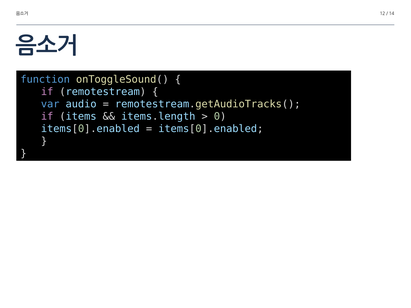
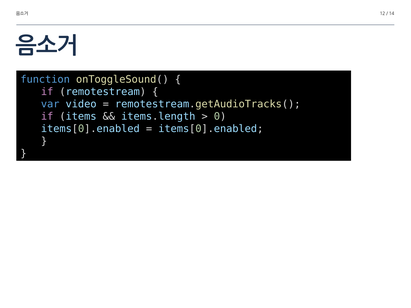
audio: audio -> video
